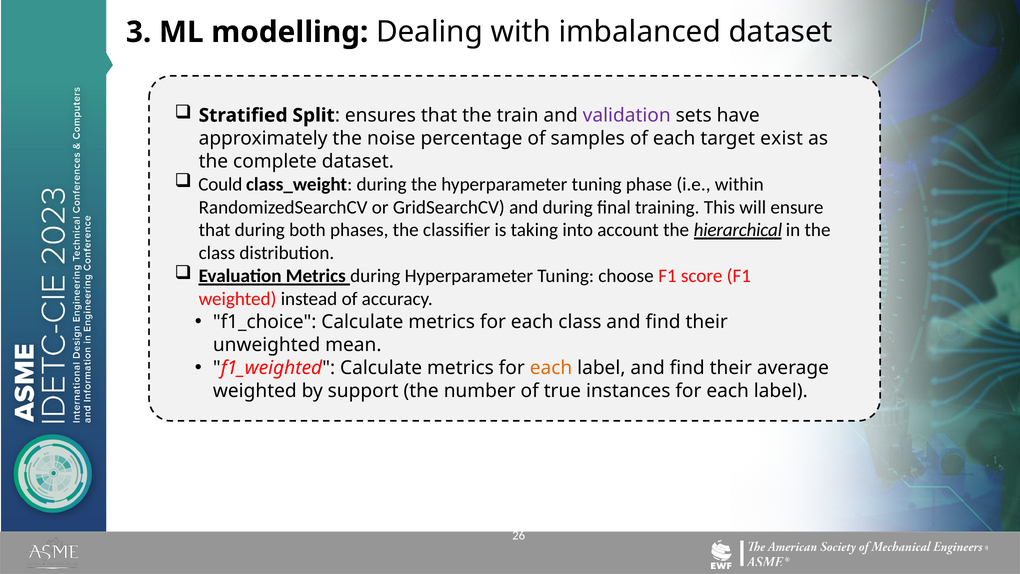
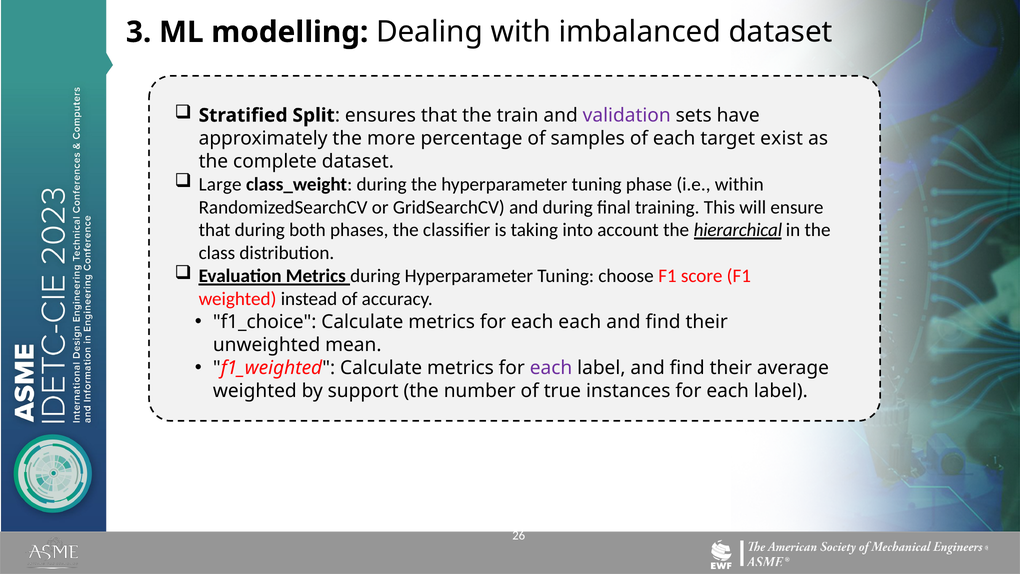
noise: noise -> more
Could: Could -> Large
each class: class -> each
each at (551, 368) colour: orange -> purple
